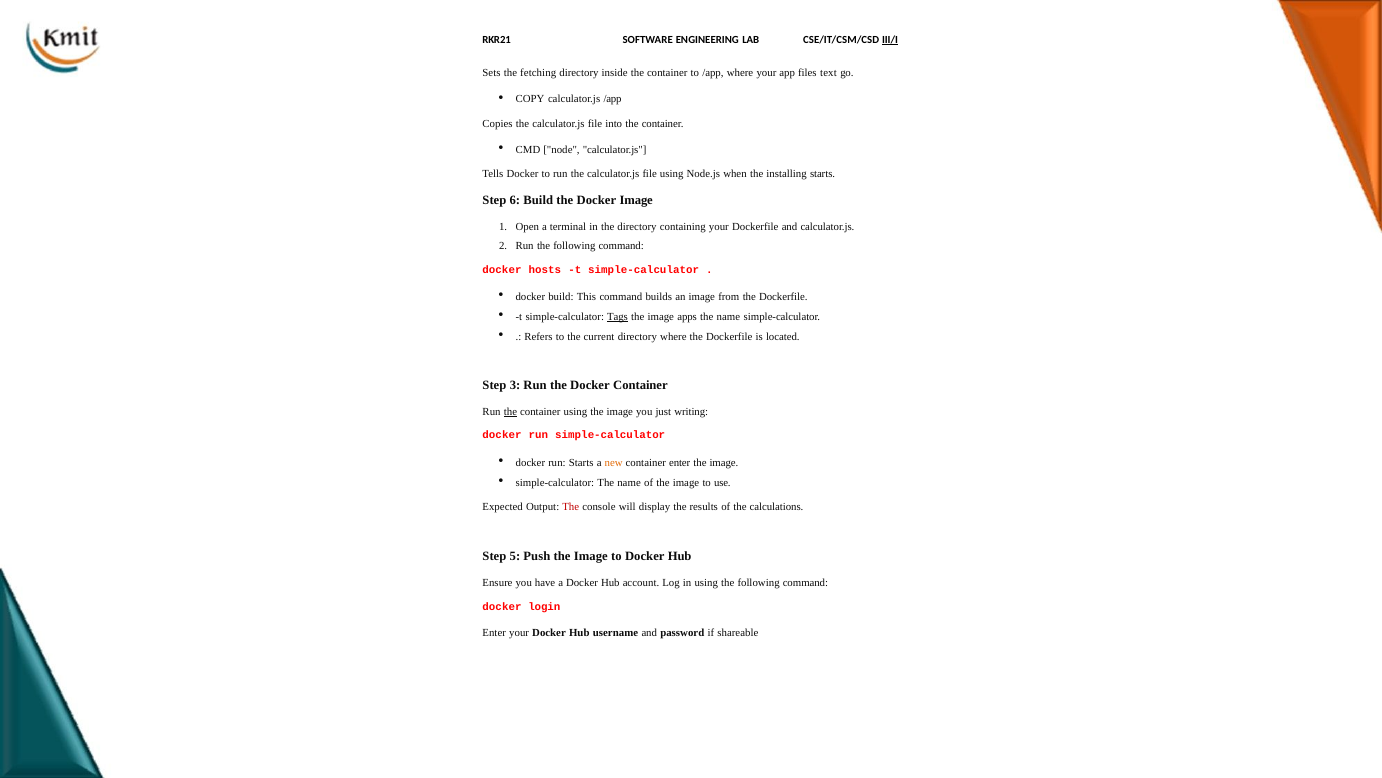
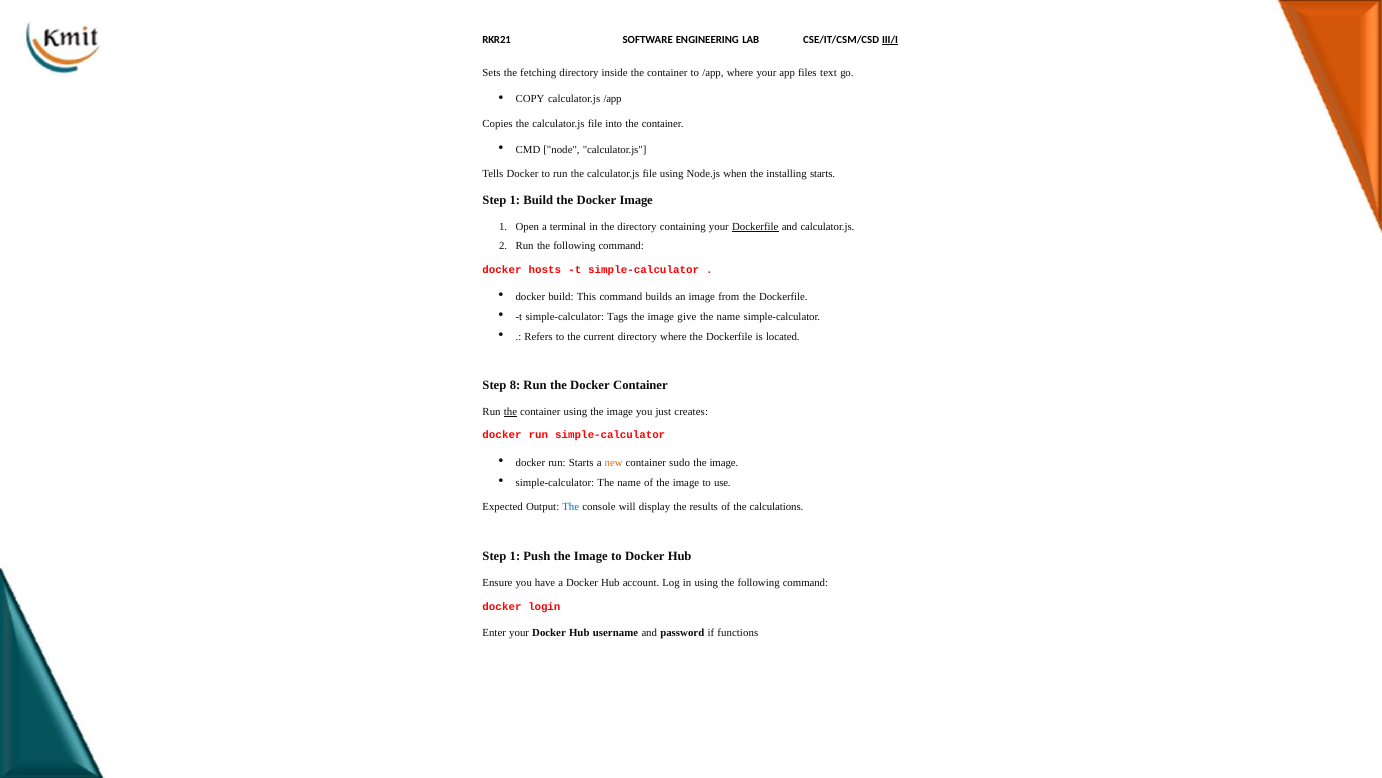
6 at (515, 200): 6 -> 1
Dockerfile at (755, 227) underline: none -> present
Tags underline: present -> none
apps: apps -> give
3: 3 -> 8
writing: writing -> creates
container enter: enter -> sudo
The at (571, 507) colour: red -> blue
5 at (515, 556): 5 -> 1
shareable: shareable -> functions
